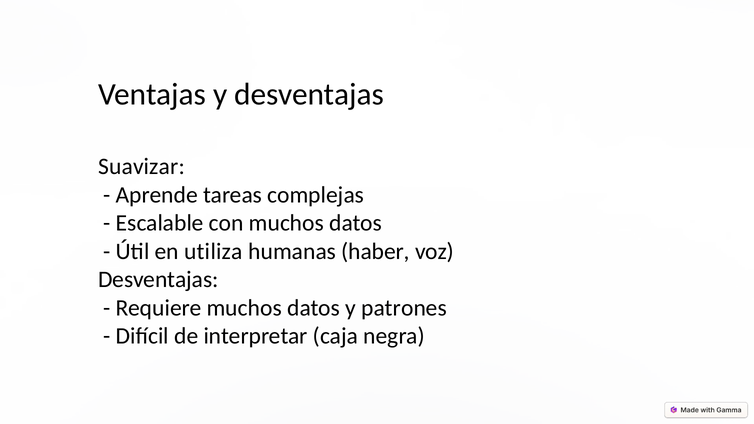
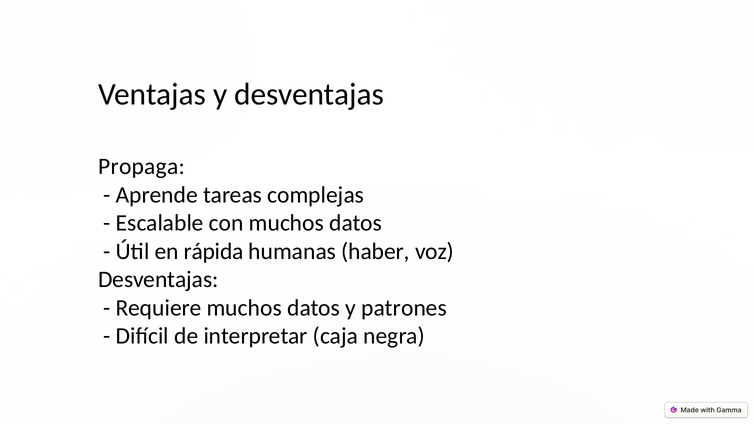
Suavizar: Suavizar -> Propaga
utiliza: utiliza -> rápida
